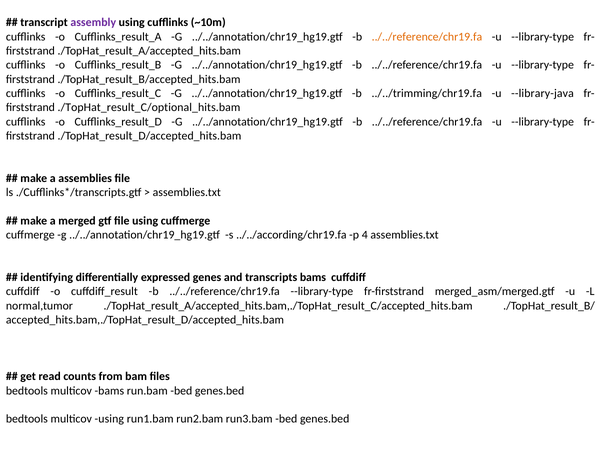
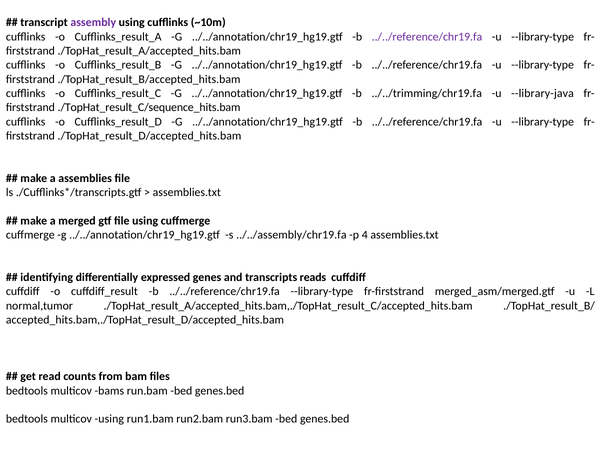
../../reference/chr19.fa at (427, 37) colour: orange -> purple
./TopHat_result_C/optional_hits.bam: ./TopHat_result_C/optional_hits.bam -> ./TopHat_result_C/sequence_hits.bam
../../according/chr19.fa: ../../according/chr19.fa -> ../../assembly/chr19.fa
transcripts bams: bams -> reads
